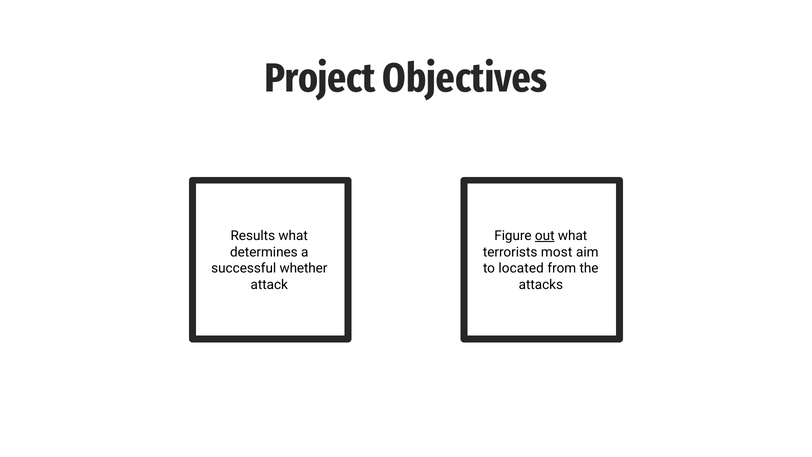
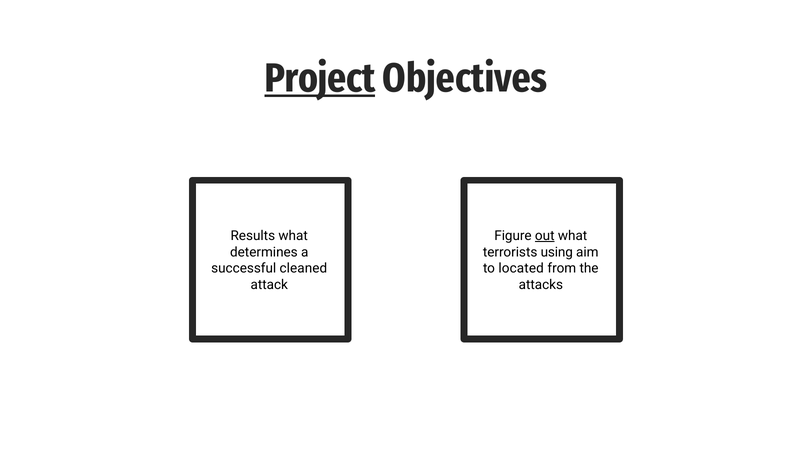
Project underline: none -> present
most: most -> using
whether: whether -> cleaned
